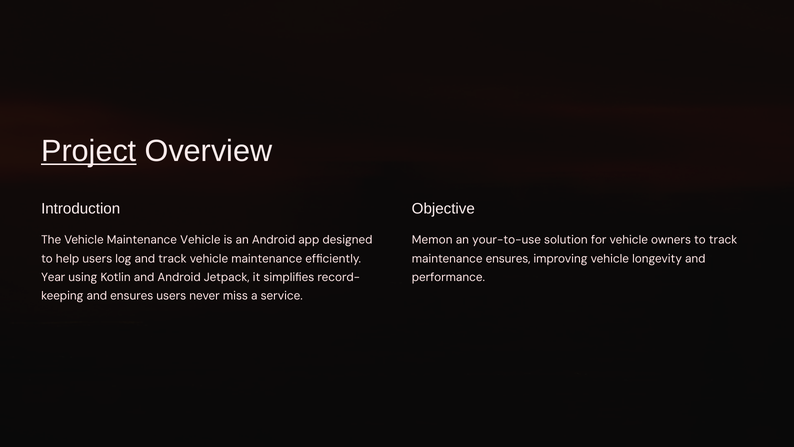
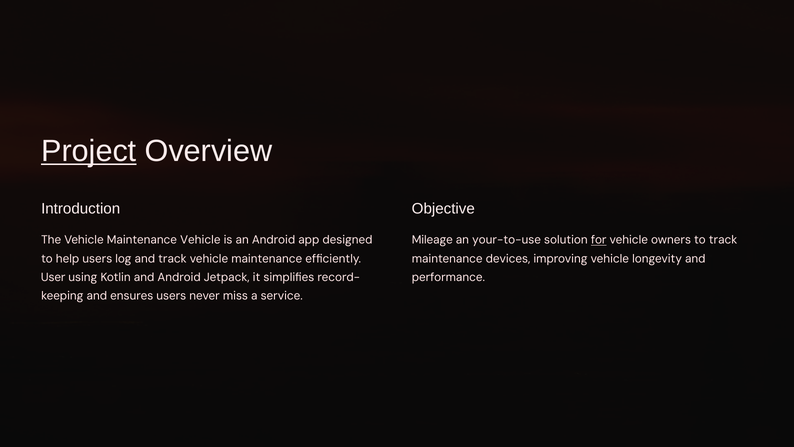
Memon: Memon -> Mileage
for underline: none -> present
maintenance ensures: ensures -> devices
Year: Year -> User
